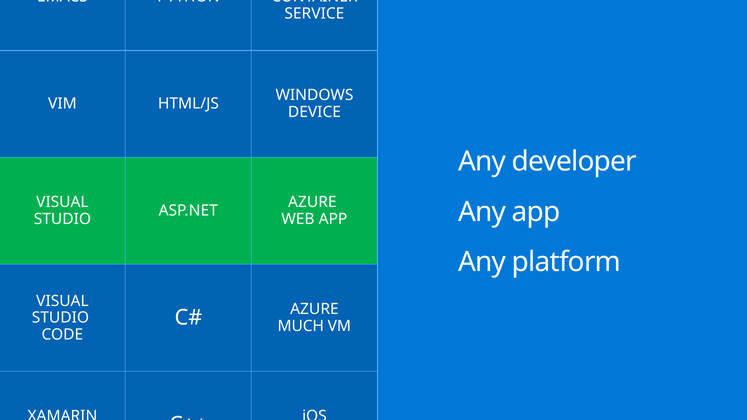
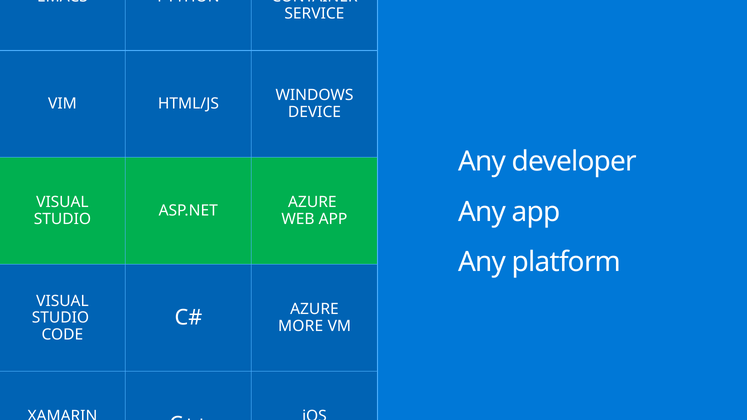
MUCH: MUCH -> MORE
